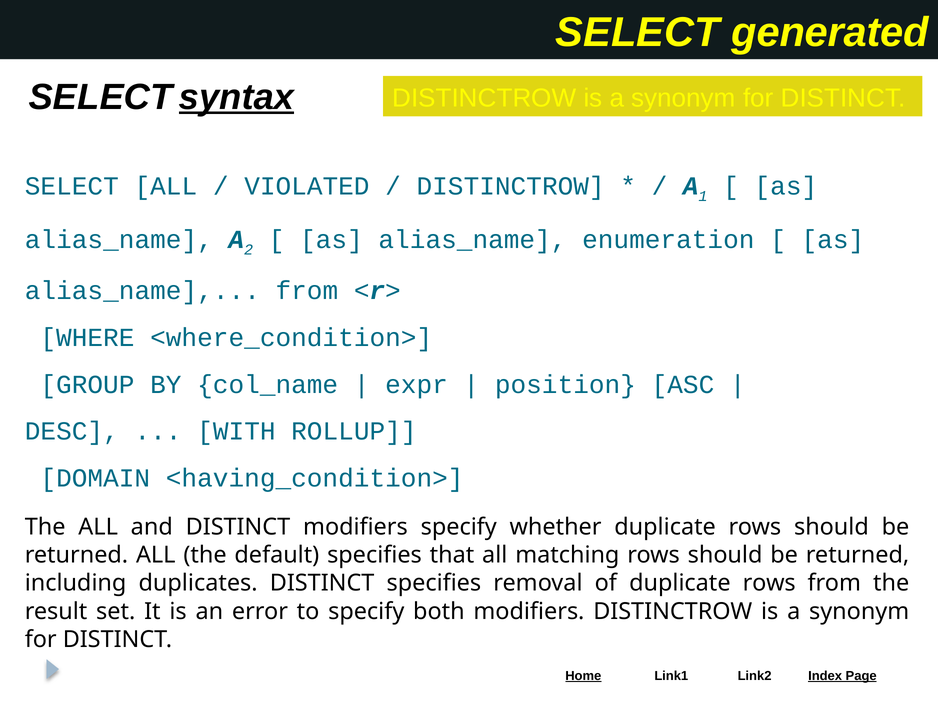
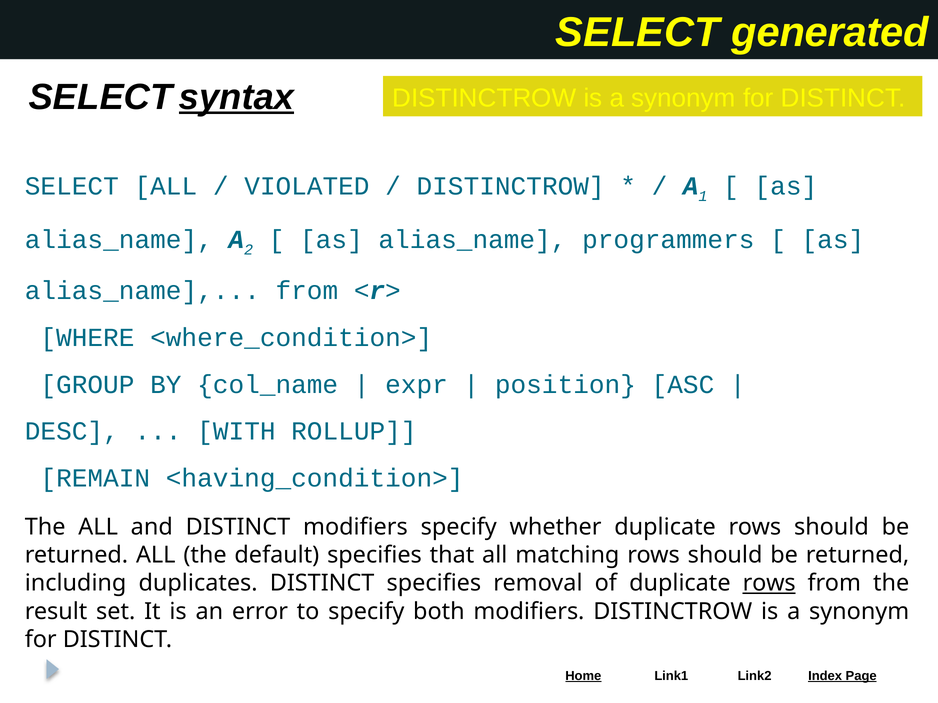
enumeration: enumeration -> programmers
DOMAIN: DOMAIN -> REMAIN
rows at (769, 584) underline: none -> present
